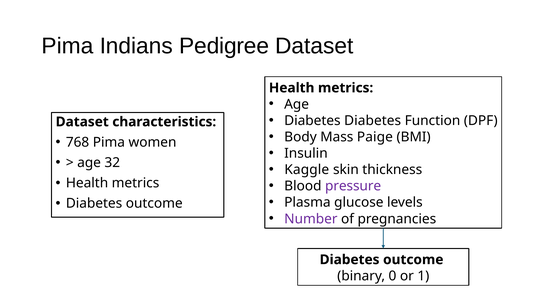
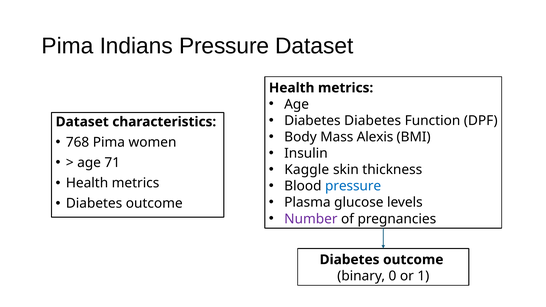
Indians Pedigree: Pedigree -> Pressure
Paige: Paige -> Alexis
32: 32 -> 71
pressure at (353, 186) colour: purple -> blue
